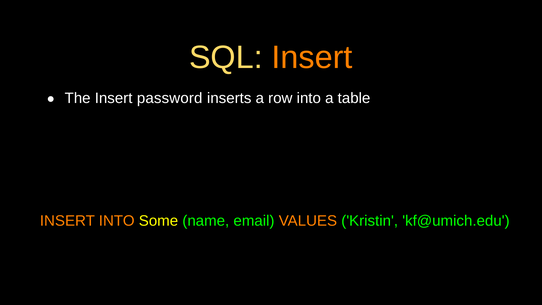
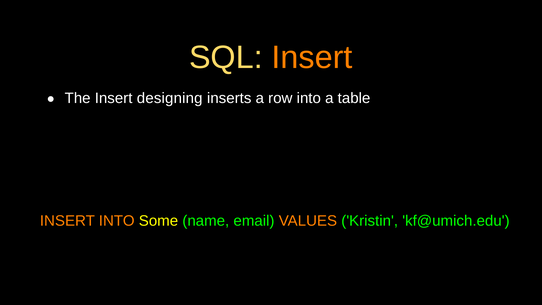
password: password -> designing
